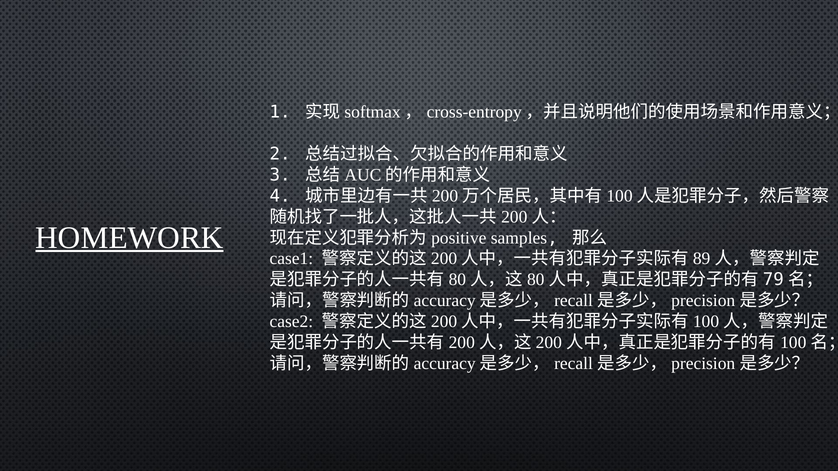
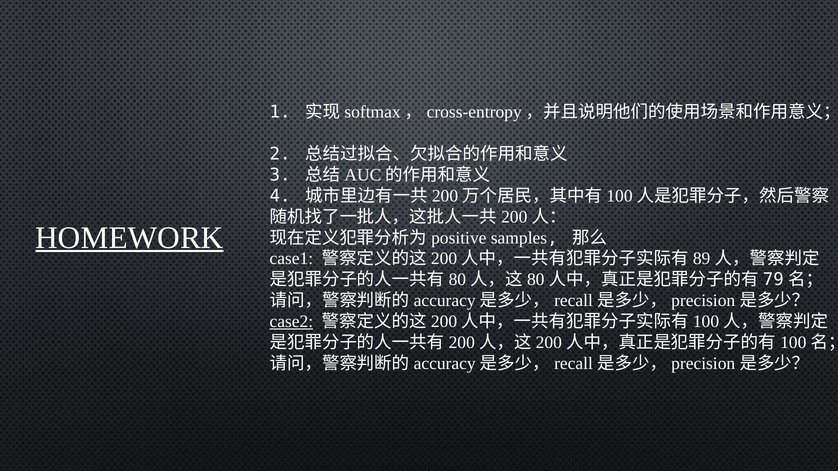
case2 underline: none -> present
